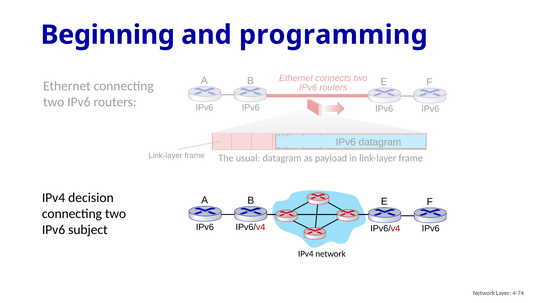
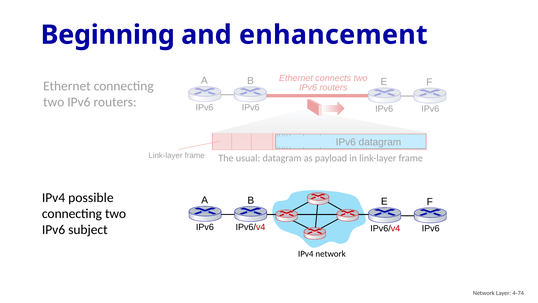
programming: programming -> enhancement
decision: decision -> possible
